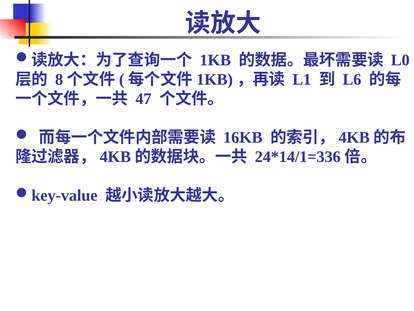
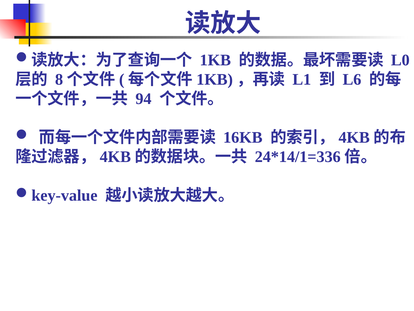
47: 47 -> 94
